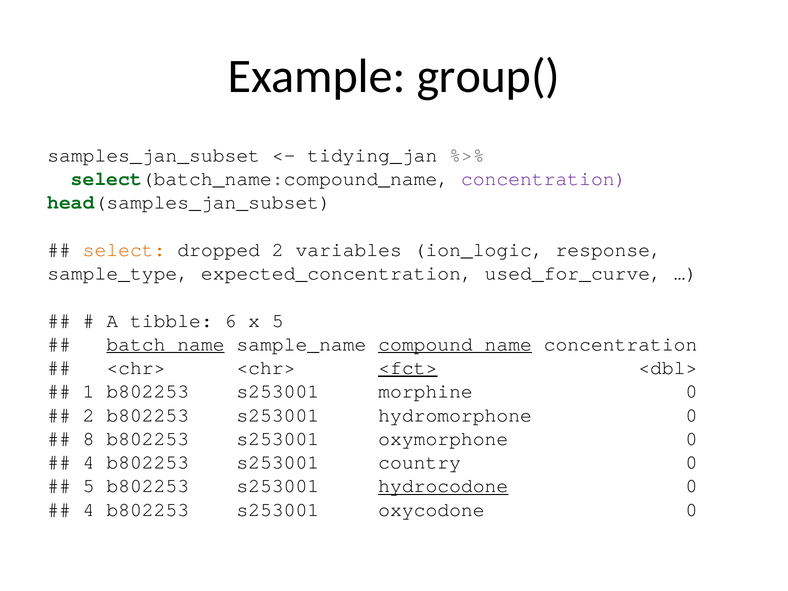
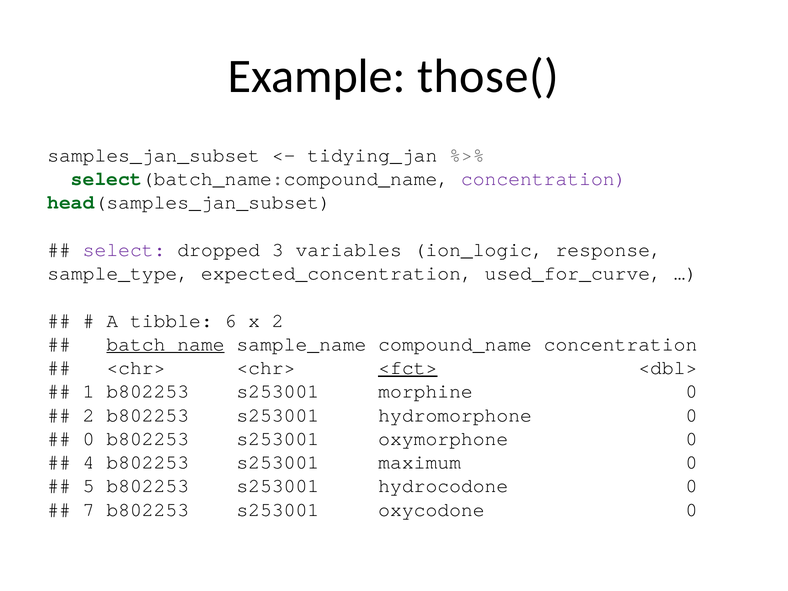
group(: group( -> those(
select colour: orange -> purple
dropped 2: 2 -> 3
x 5: 5 -> 2
compound_name underline: present -> none
8 at (89, 439): 8 -> 0
country: country -> maximum
hydrocodone underline: present -> none
4 at (89, 510): 4 -> 7
